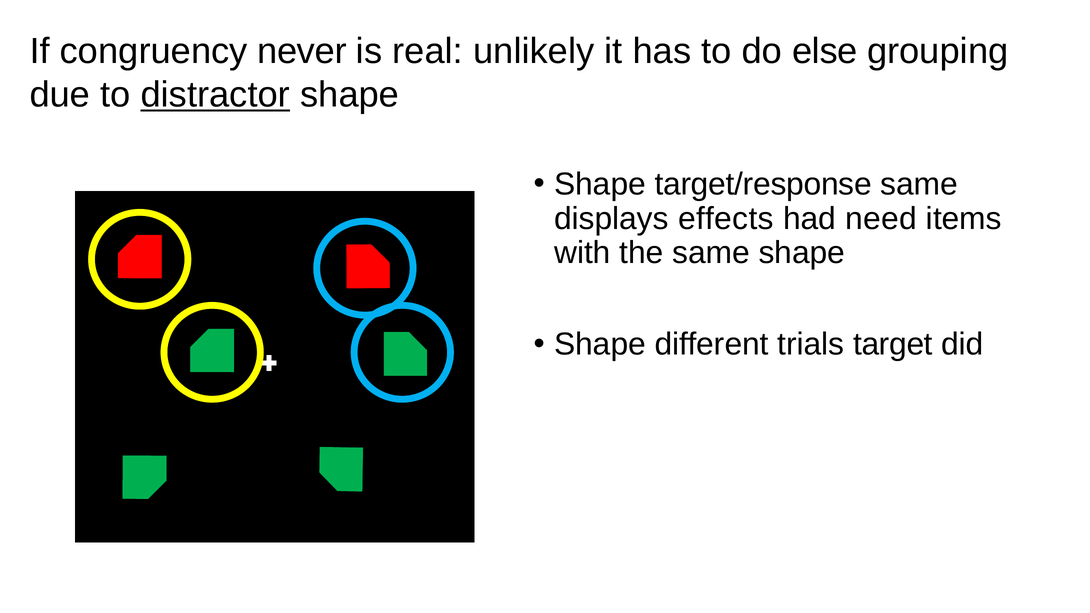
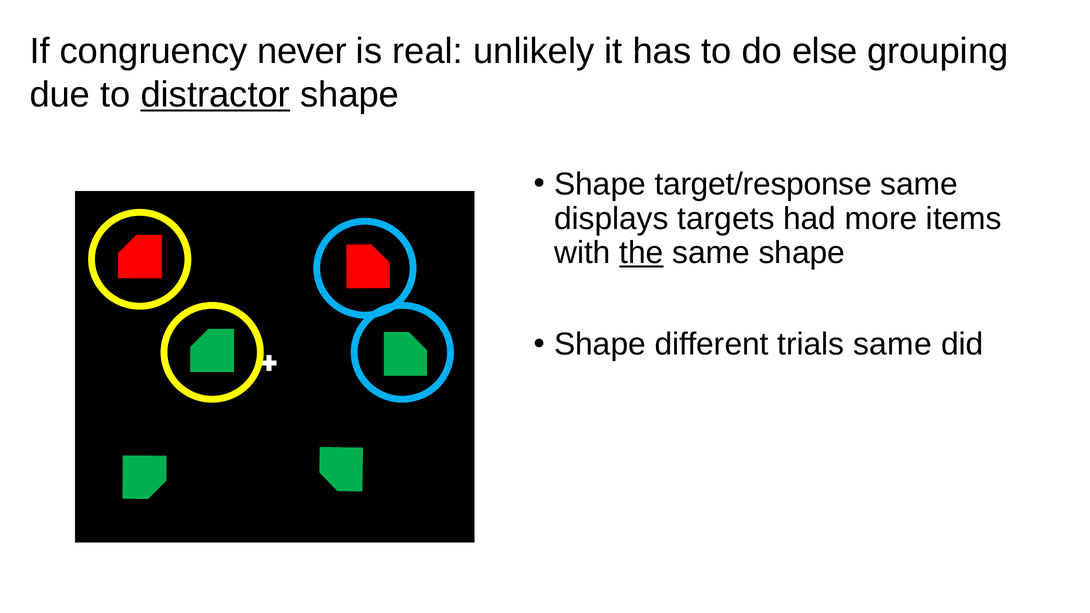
effects: effects -> targets
need: need -> more
the underline: none -> present
trials target: target -> same
